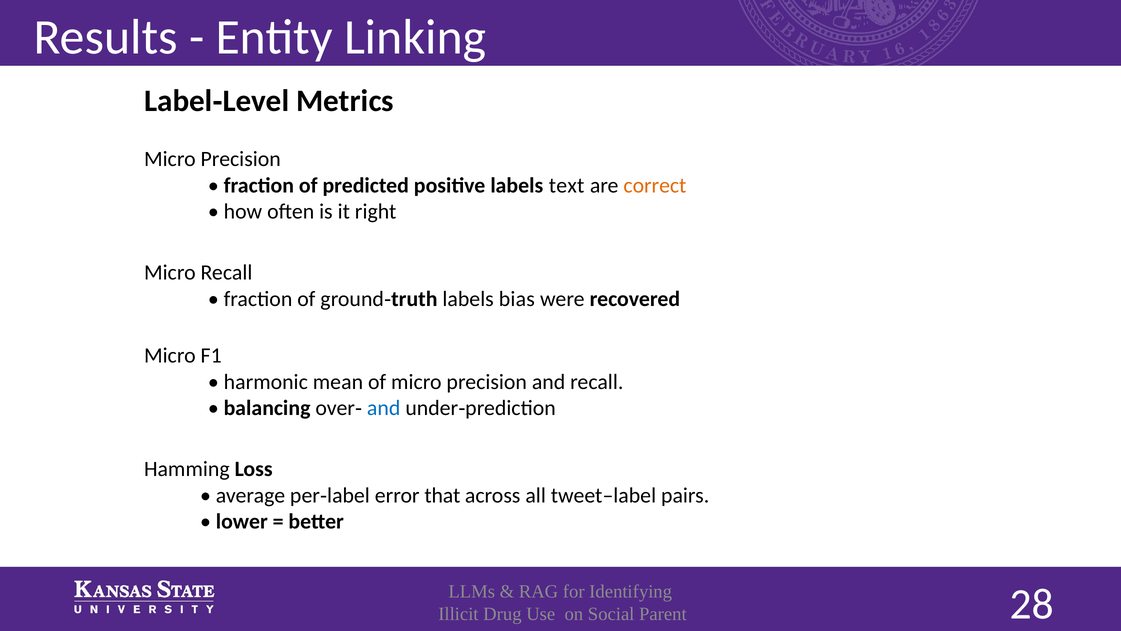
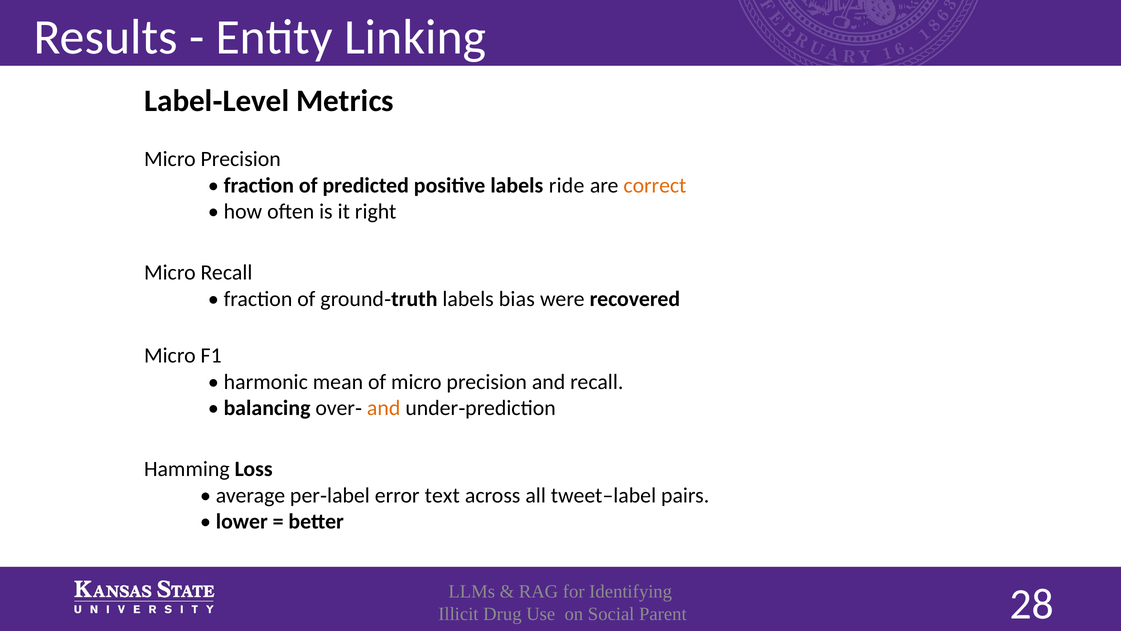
text: text -> ride
and at (384, 408) colour: blue -> orange
that: that -> text
